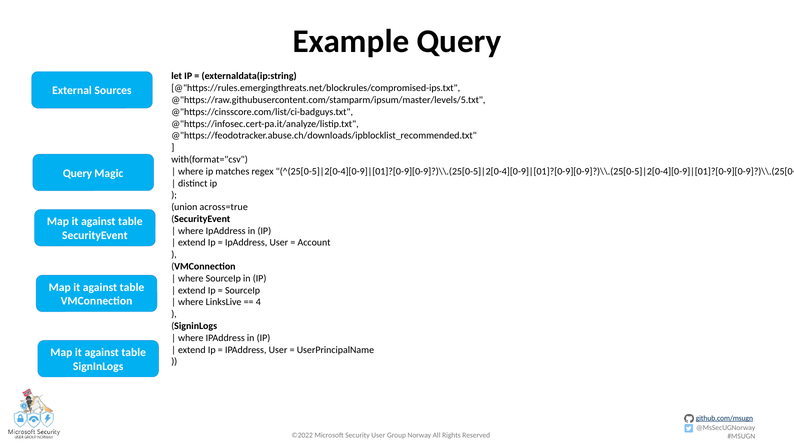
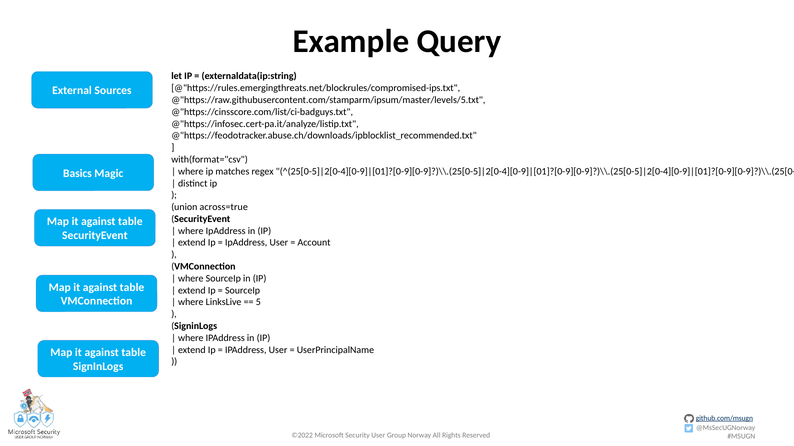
Query at (77, 173): Query -> Basics
4: 4 -> 5
